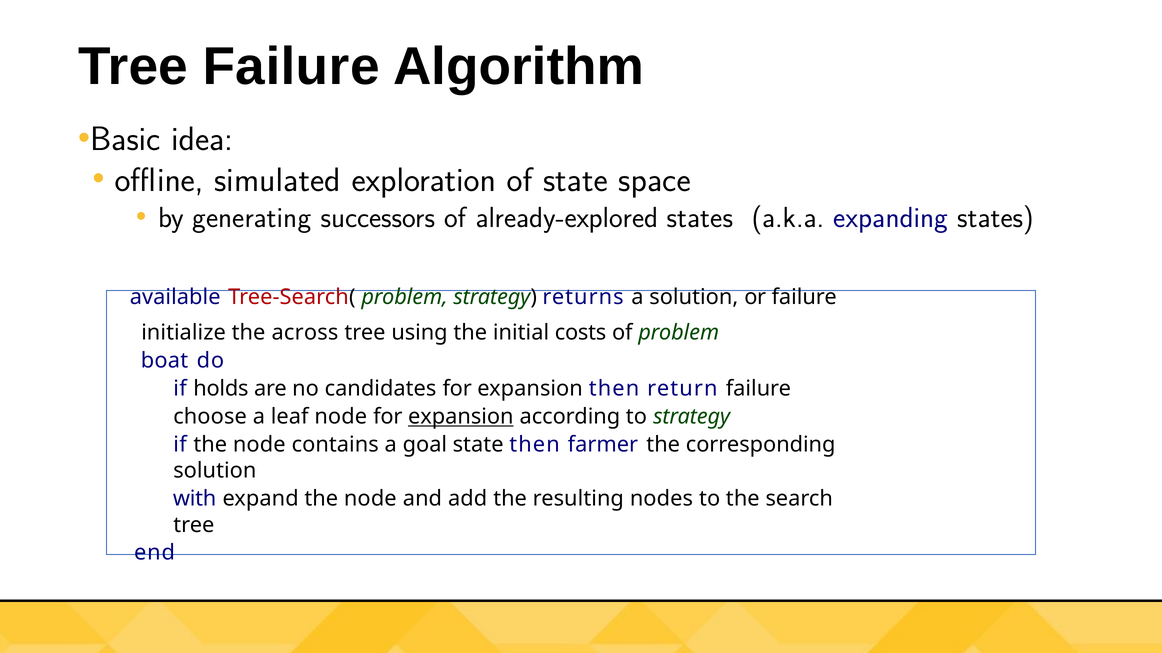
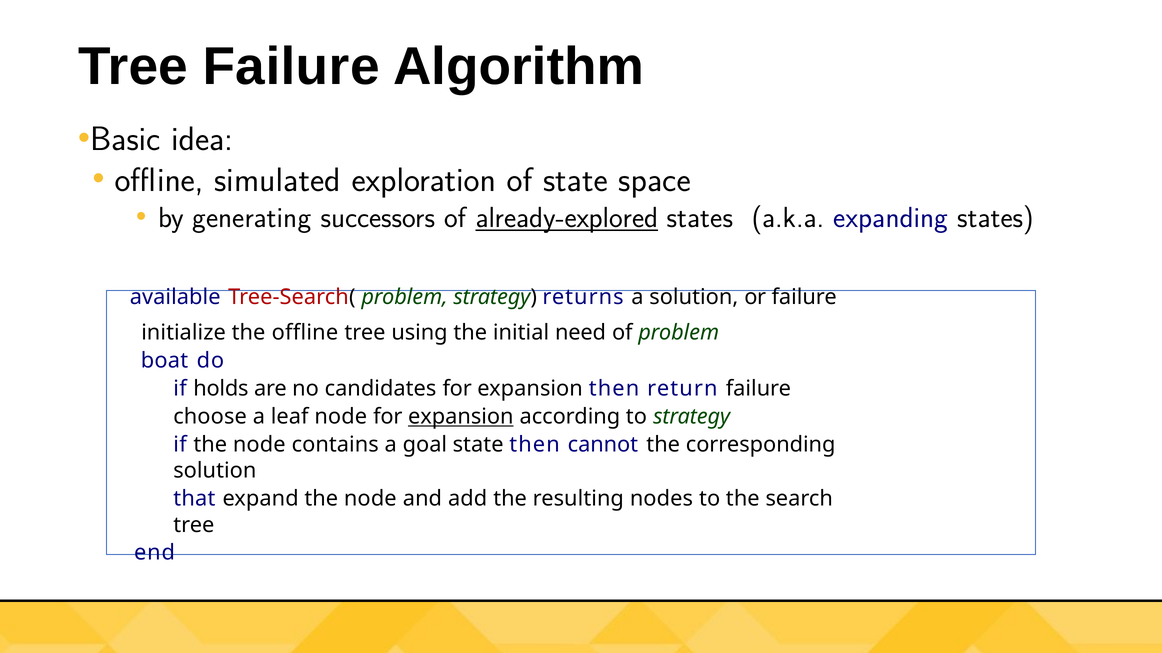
already-explored underline: none -> present
the across: across -> offline
costs: costs -> need
farmer: farmer -> cannot
with: with -> that
